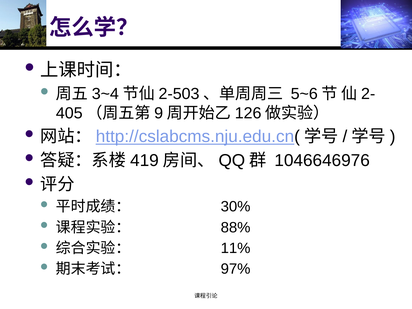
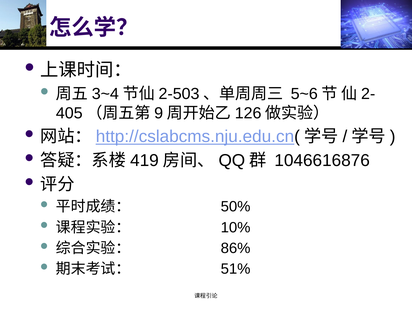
1046646976: 1046646976 -> 1046616876
30%: 30% -> 50%
88%: 88% -> 10%
11%: 11% -> 86%
97%: 97% -> 51%
